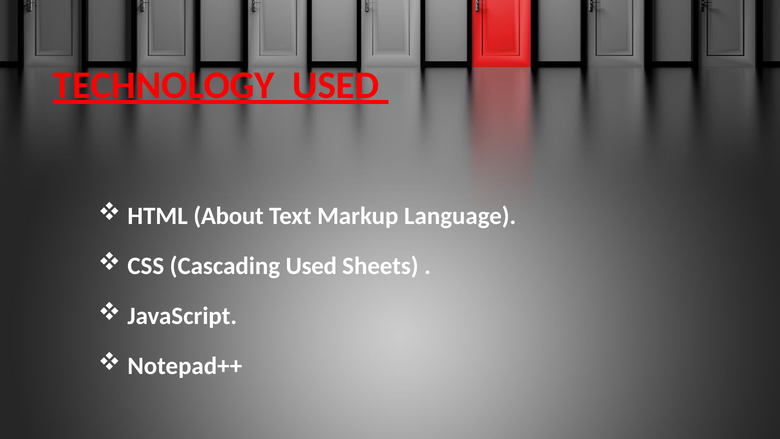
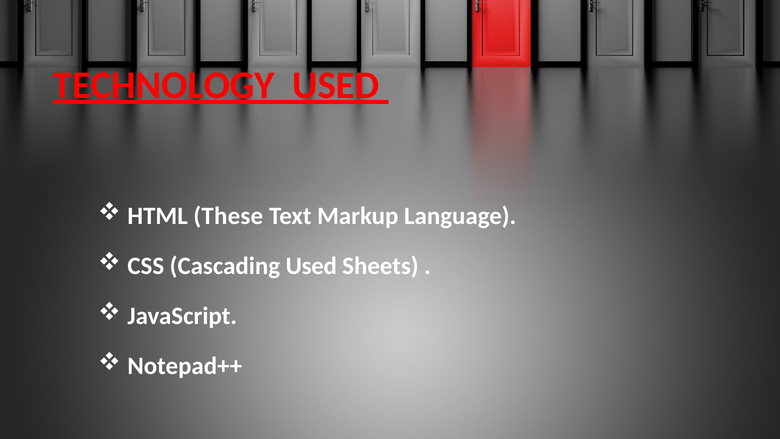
About: About -> These
